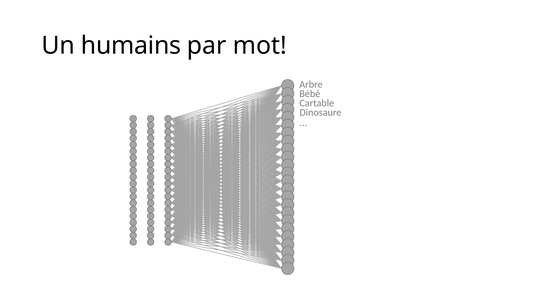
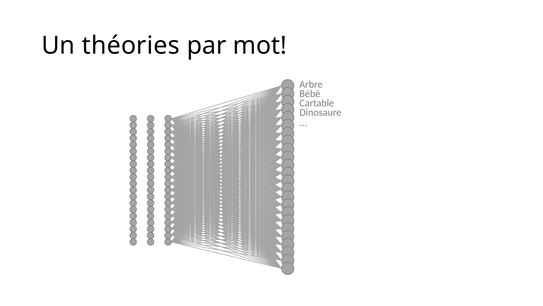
humains: humains -> théories
